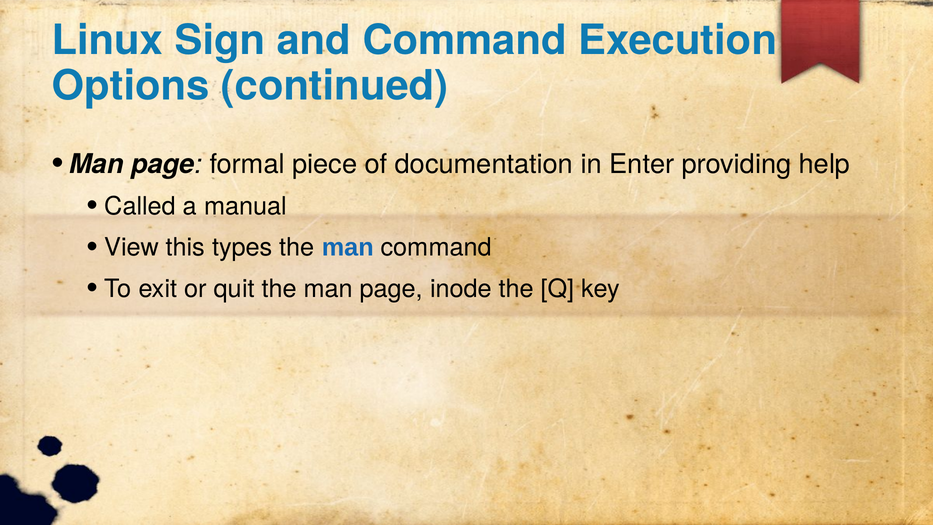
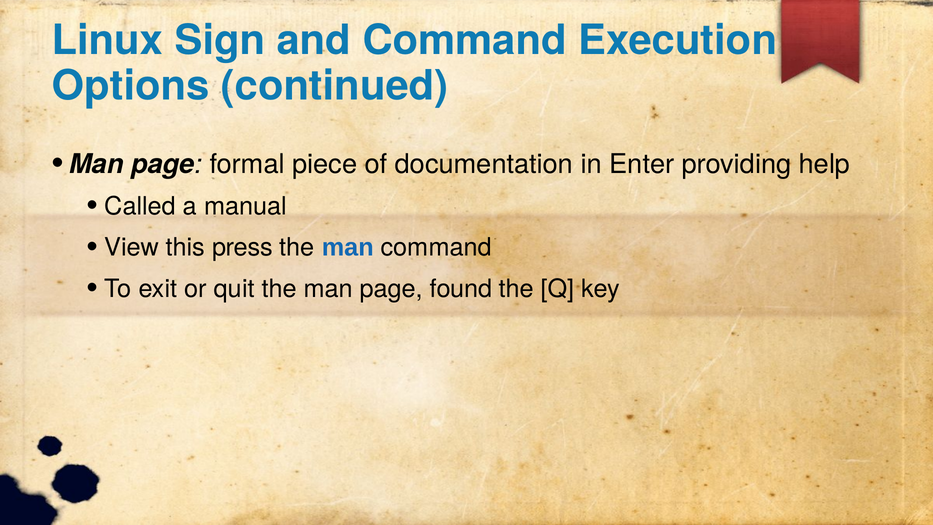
types: types -> press
inode: inode -> found
